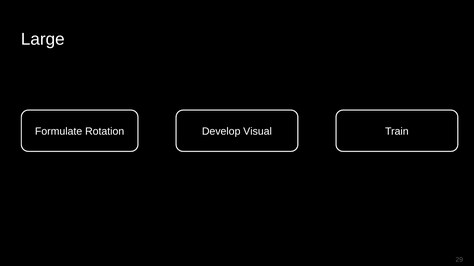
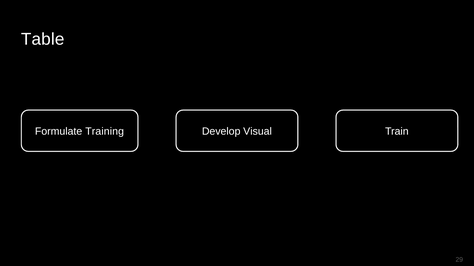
Large: Large -> Table
Rotation: Rotation -> Training
